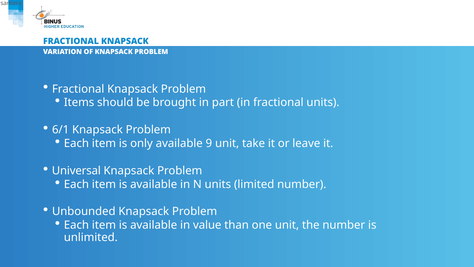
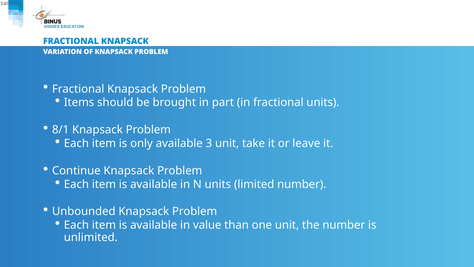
6/1: 6/1 -> 8/1
9: 9 -> 3
Universal: Universal -> Continue
